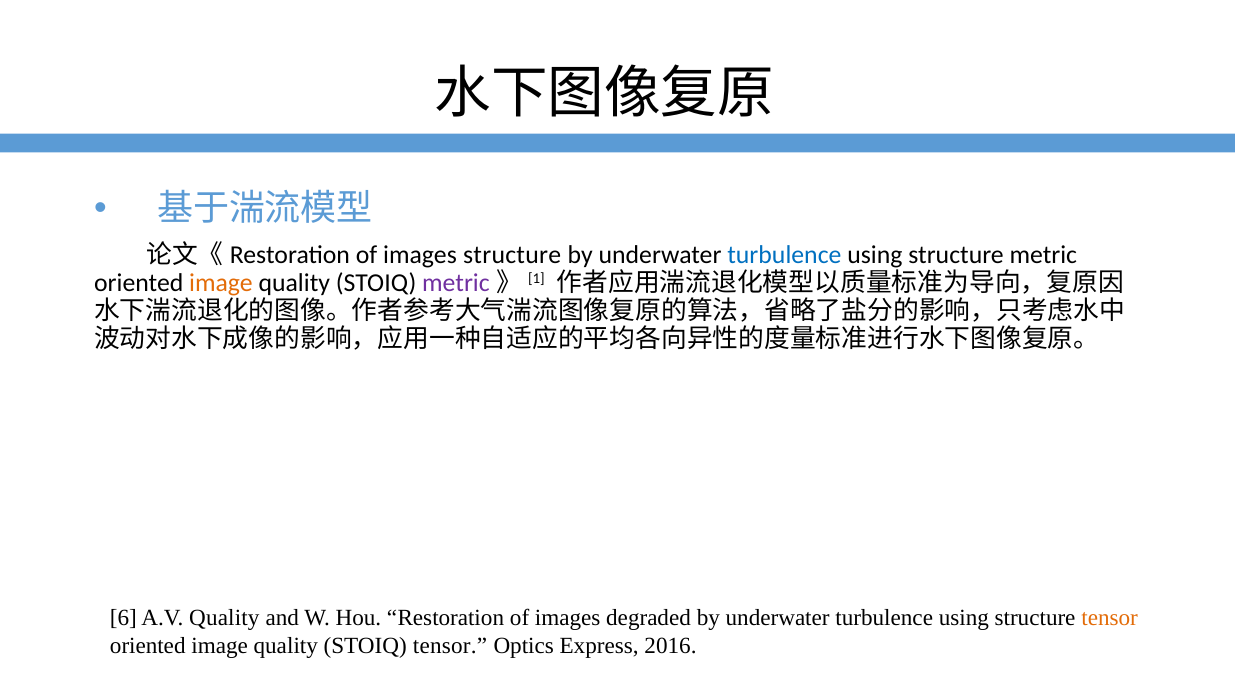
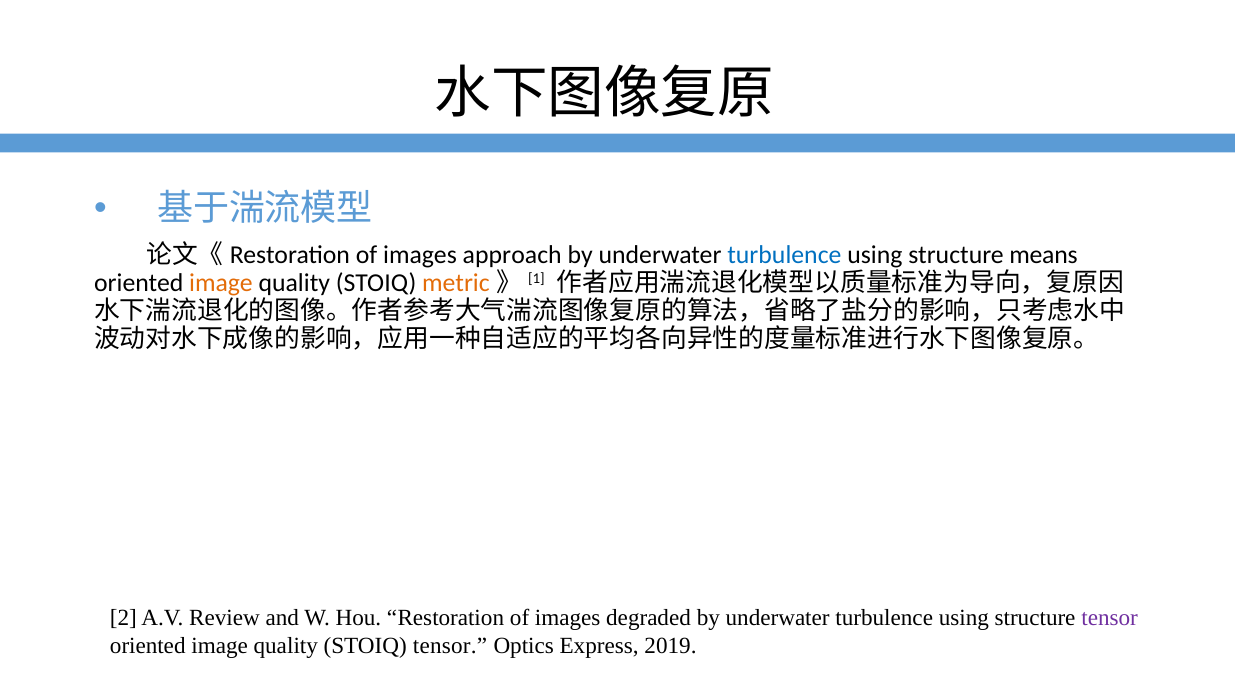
images structure: structure -> approach
structure metric: metric -> means
metric at (456, 283) colour: purple -> orange
6: 6 -> 2
A.V Quality: Quality -> Review
tensor at (1110, 618) colour: orange -> purple
2016: 2016 -> 2019
